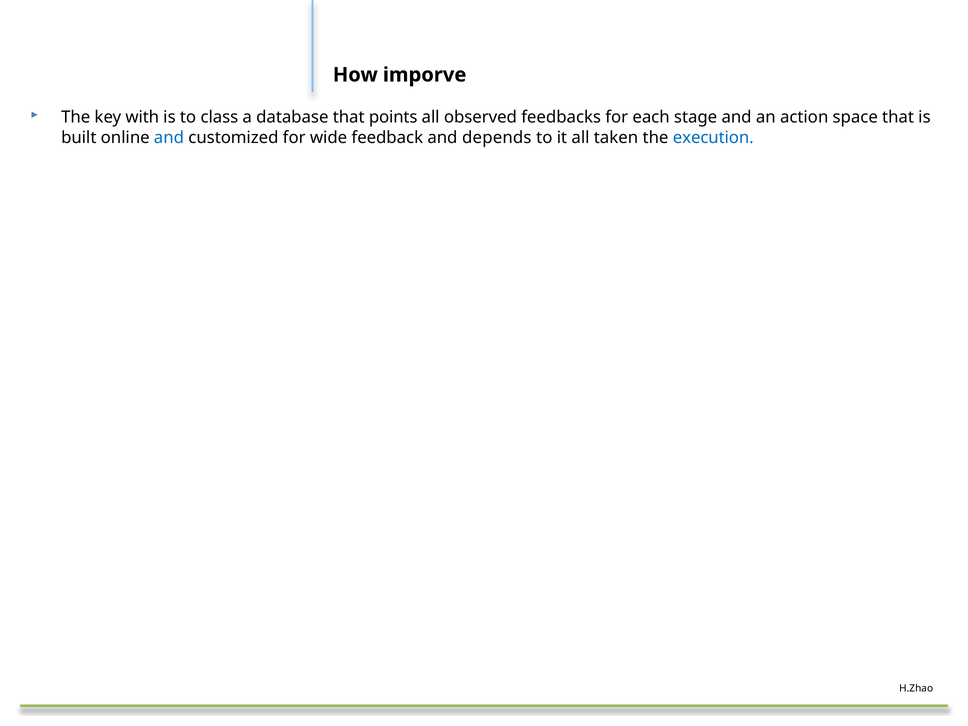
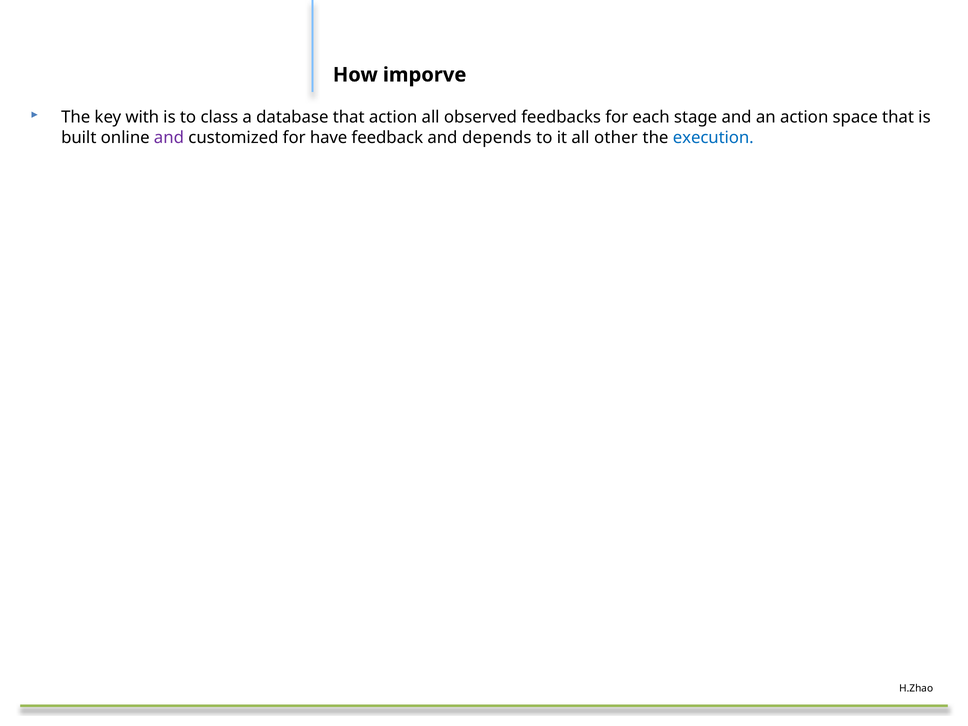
that points: points -> action
and at (169, 137) colour: blue -> purple
wide: wide -> have
taken: taken -> other
